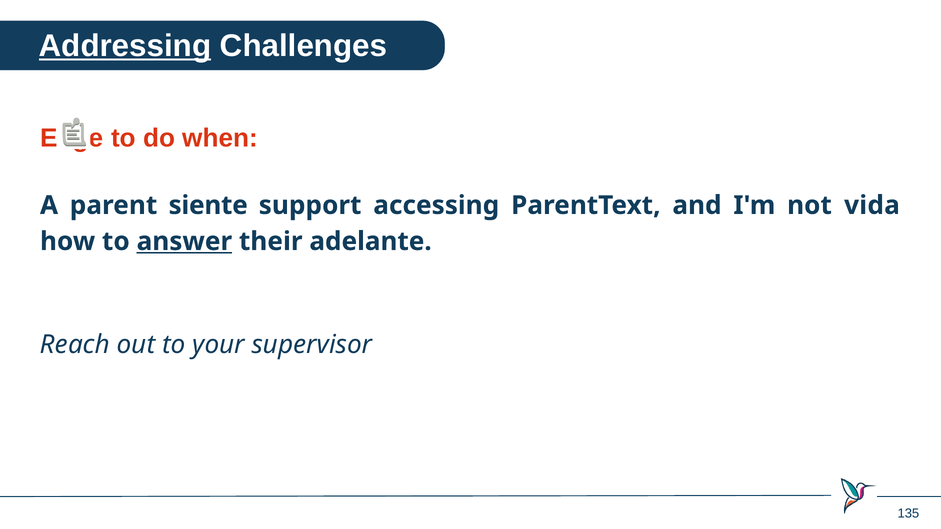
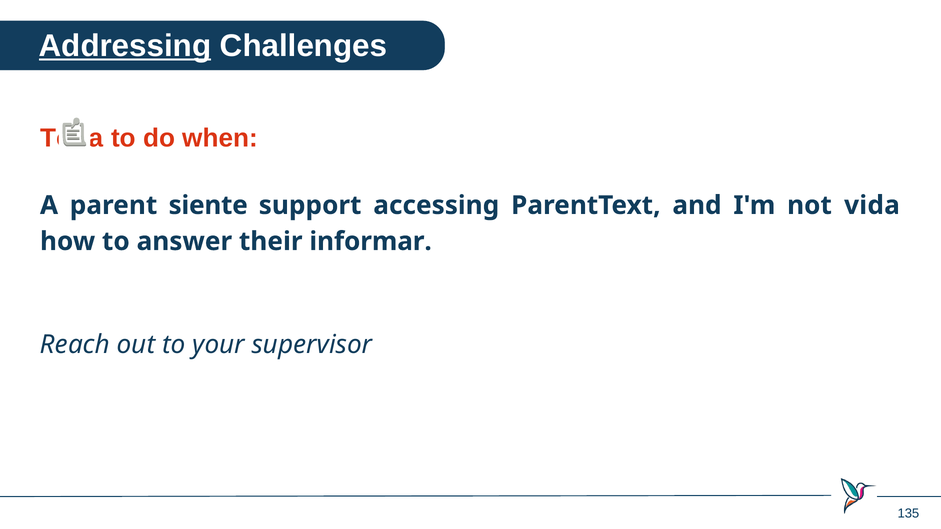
Elige: Elige -> Toda
answer underline: present -> none
adelante: adelante -> informar
